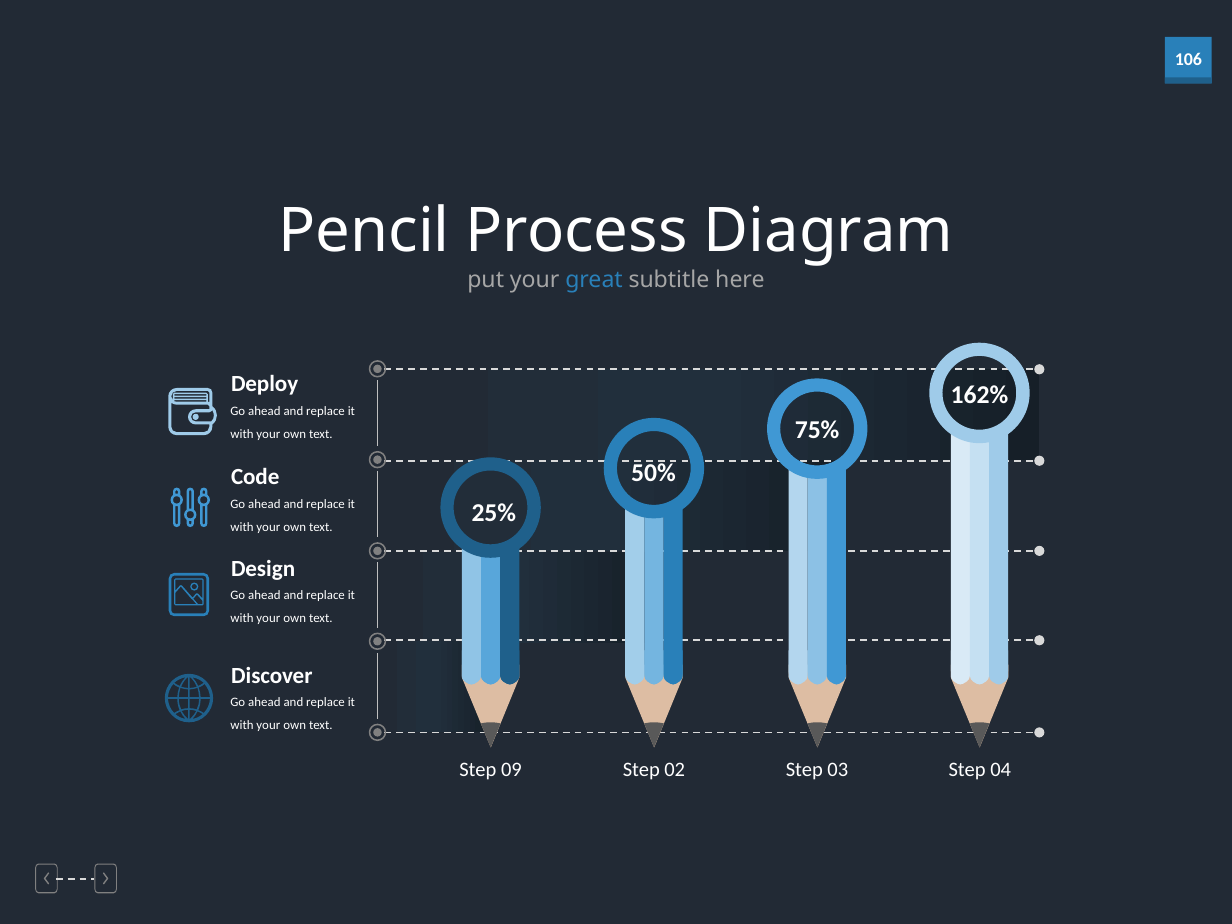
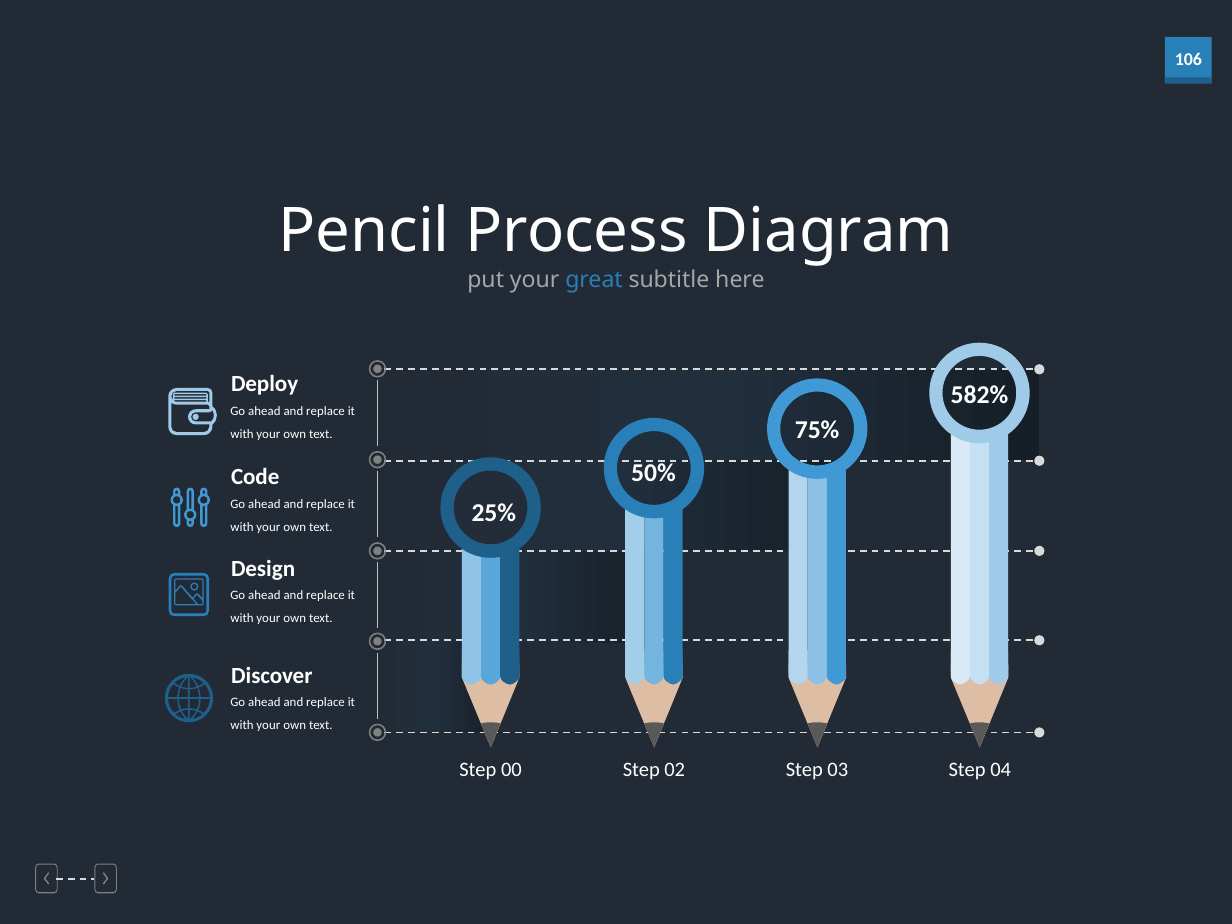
162%: 162% -> 582%
09: 09 -> 00
